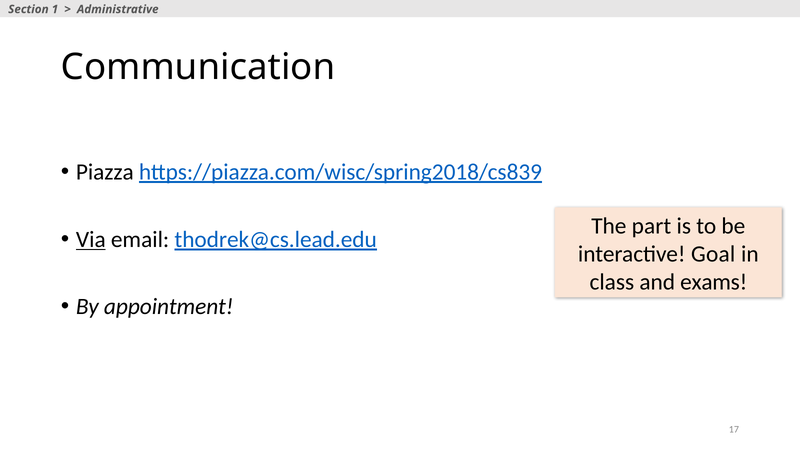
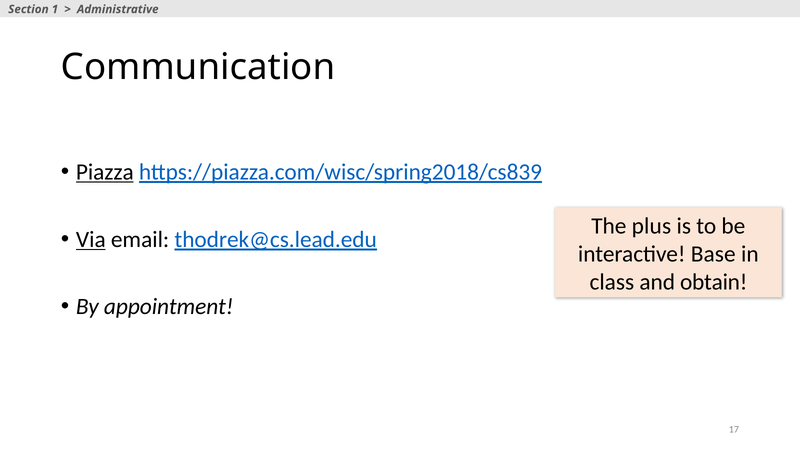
Piazza underline: none -> present
part: part -> plus
Goal: Goal -> Base
exams: exams -> obtain
